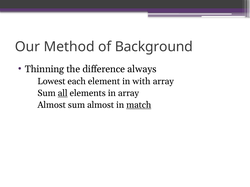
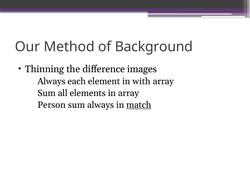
always: always -> images
Lowest at (51, 81): Lowest -> Always
all underline: present -> none
Almost at (52, 105): Almost -> Person
sum almost: almost -> always
